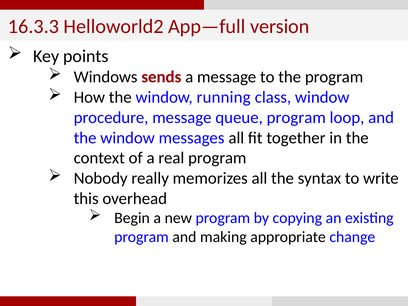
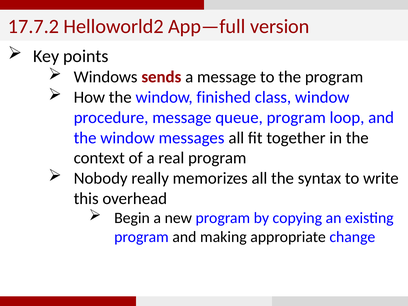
16.3.3: 16.3.3 -> 17.7.2
running: running -> finished
